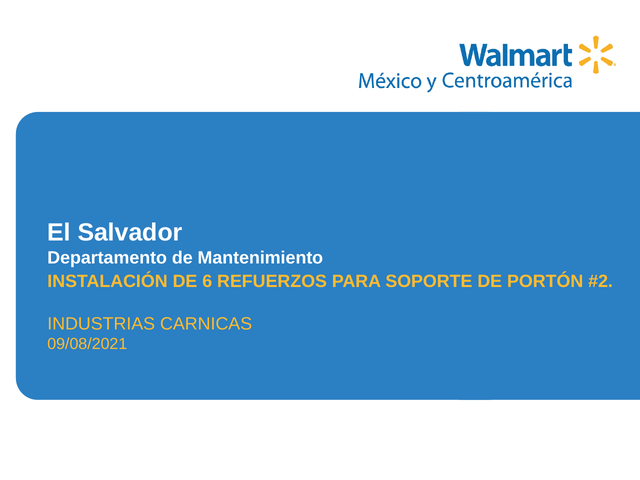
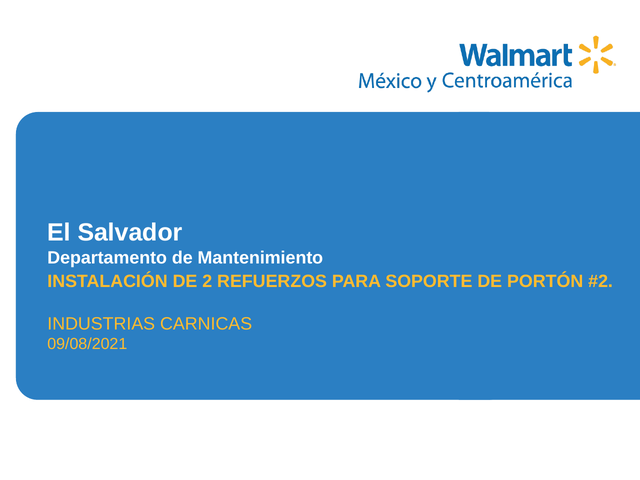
6: 6 -> 2
